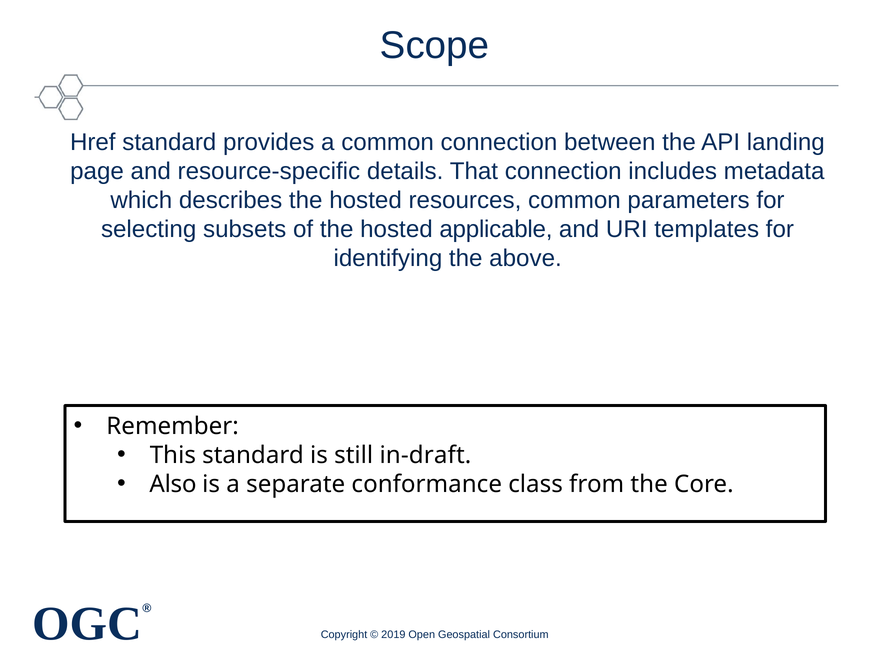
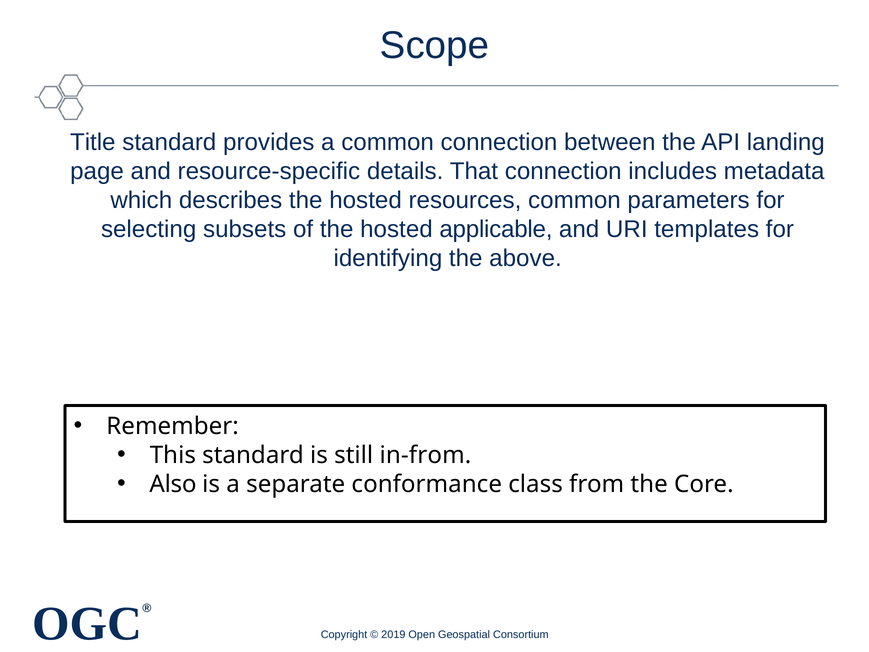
Href: Href -> Title
in-draft: in-draft -> in-from
